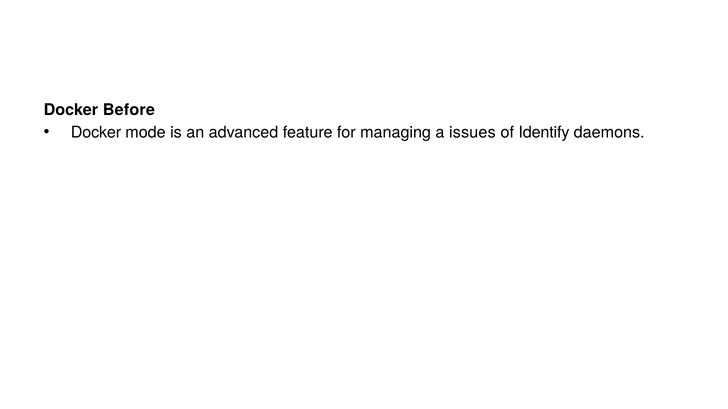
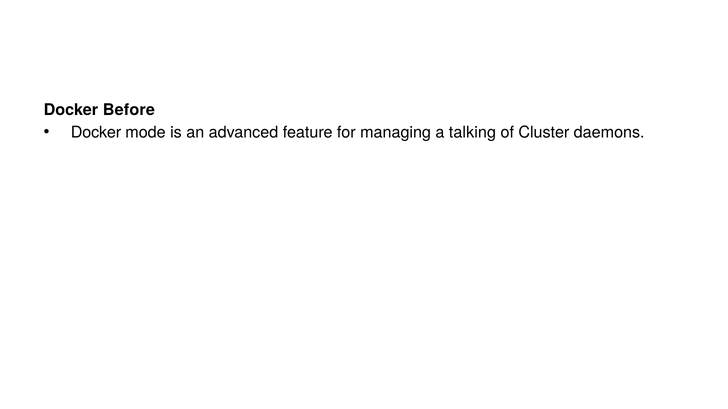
issues: issues -> talking
Identify: Identify -> Cluster
